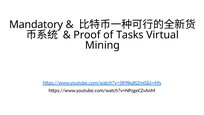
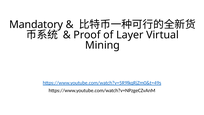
Tasks: Tasks -> Layer
